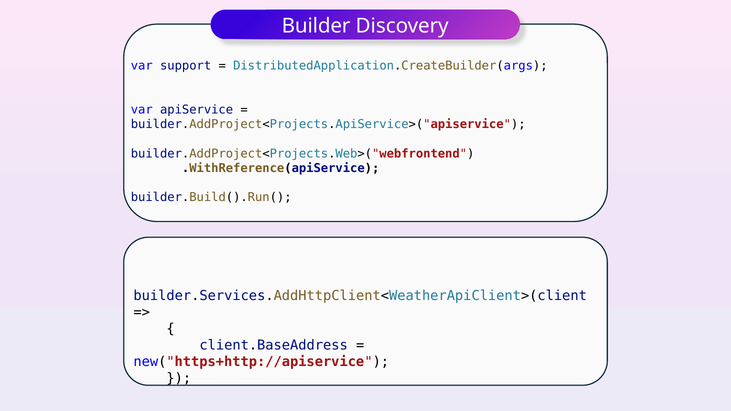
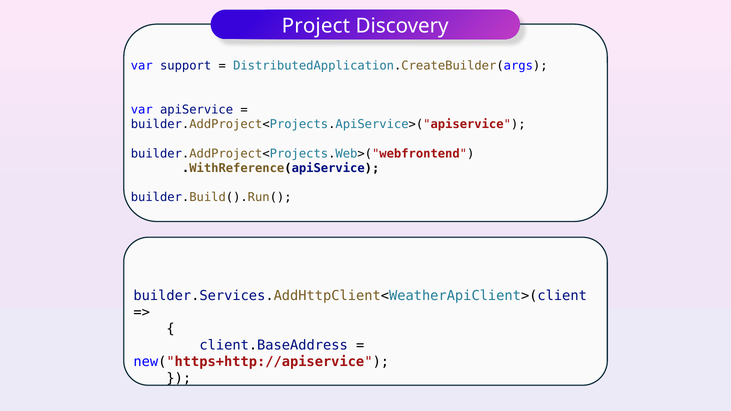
Builder: Builder -> Project
